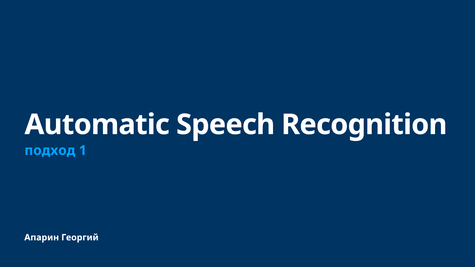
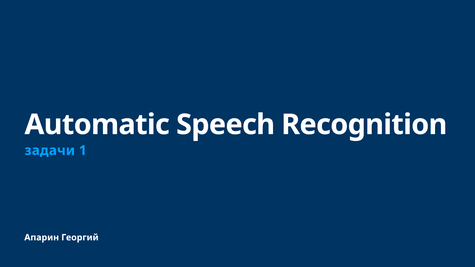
подход: подход -> задачи
